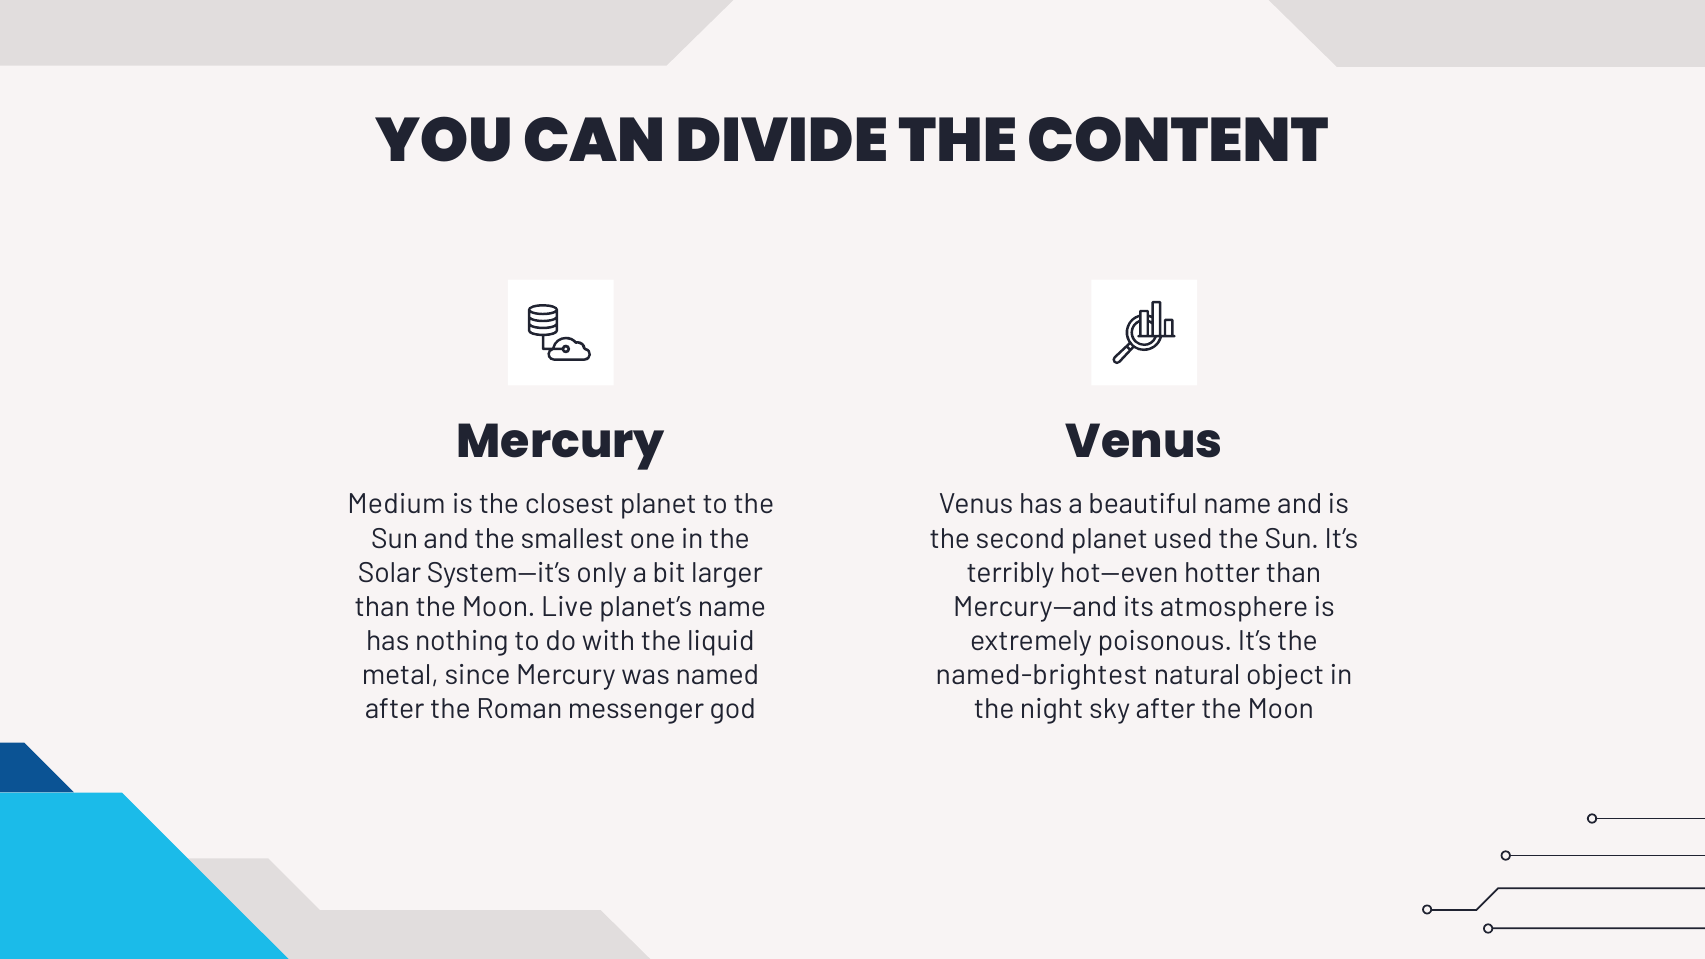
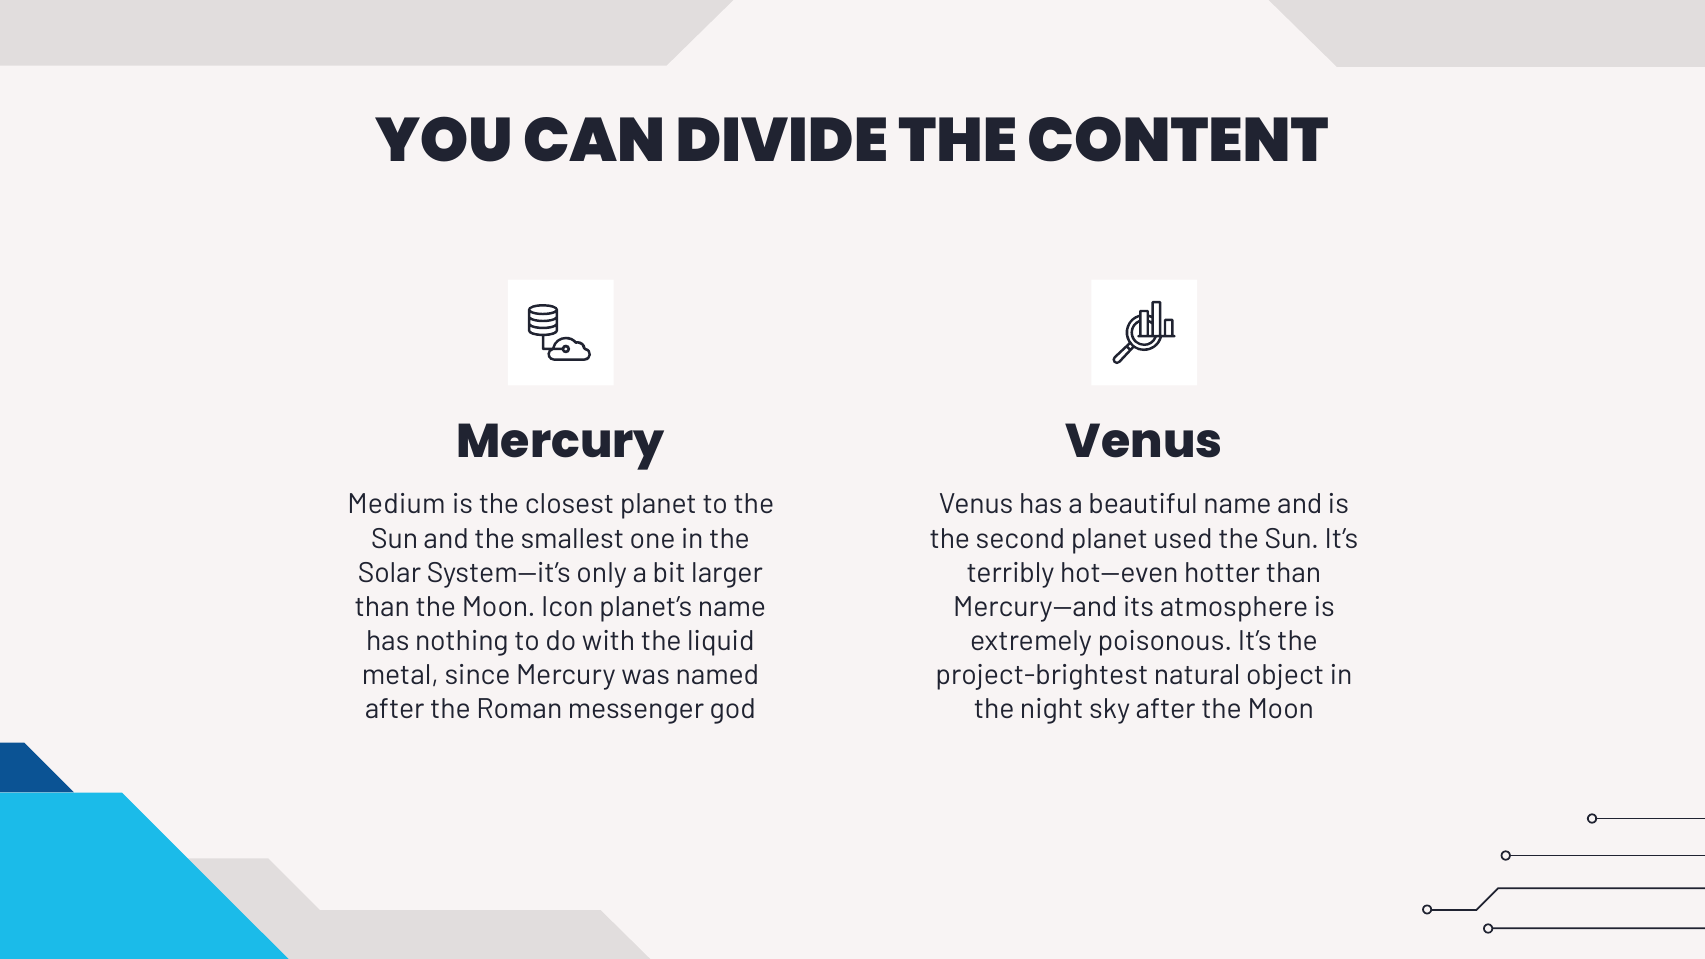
Live: Live -> Icon
named-brightest: named-brightest -> project-brightest
